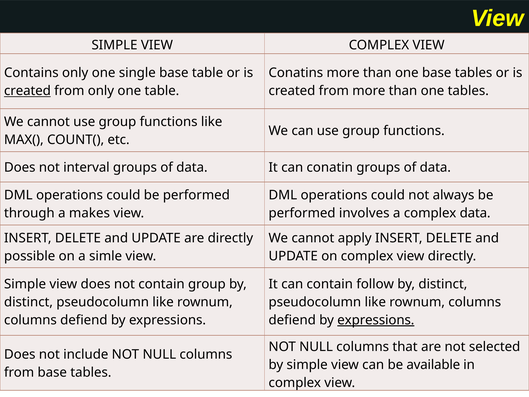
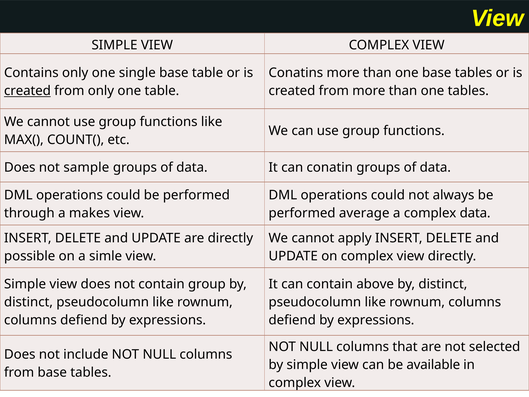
interval: interval -> sample
involves: involves -> average
follow: follow -> above
expressions at (376, 320) underline: present -> none
